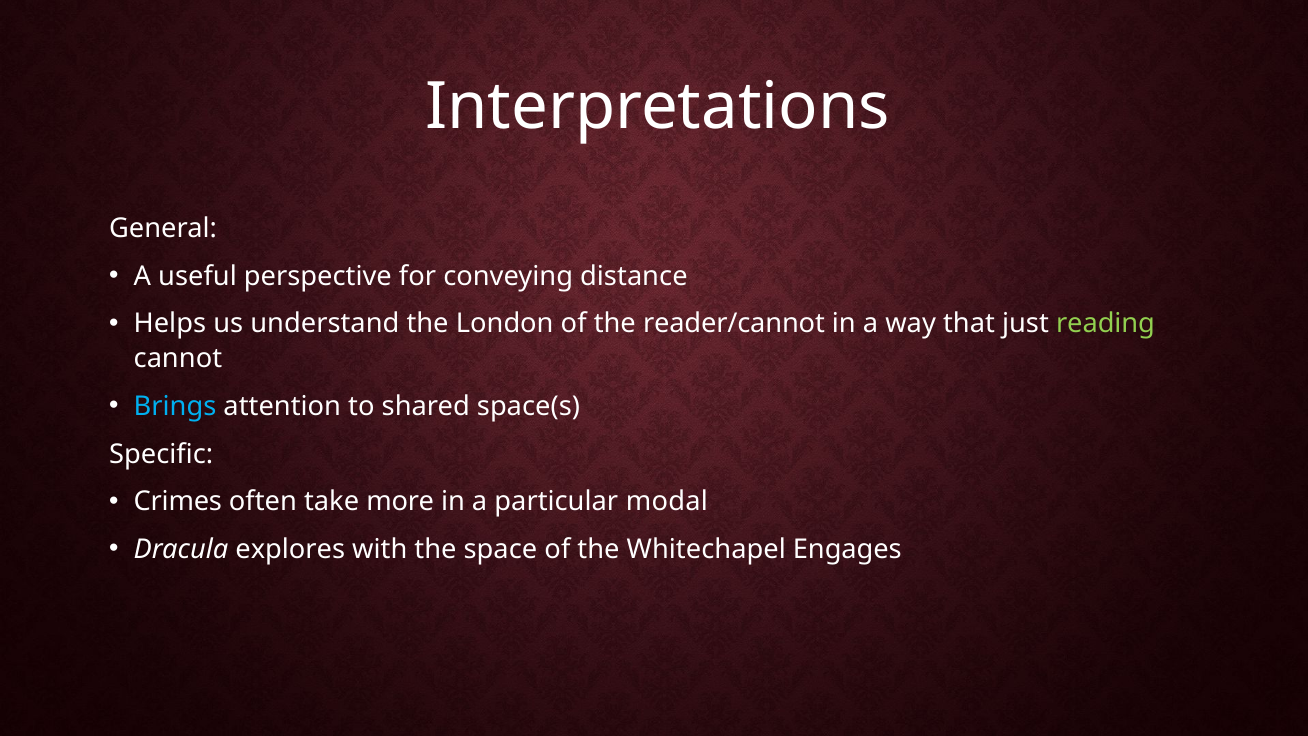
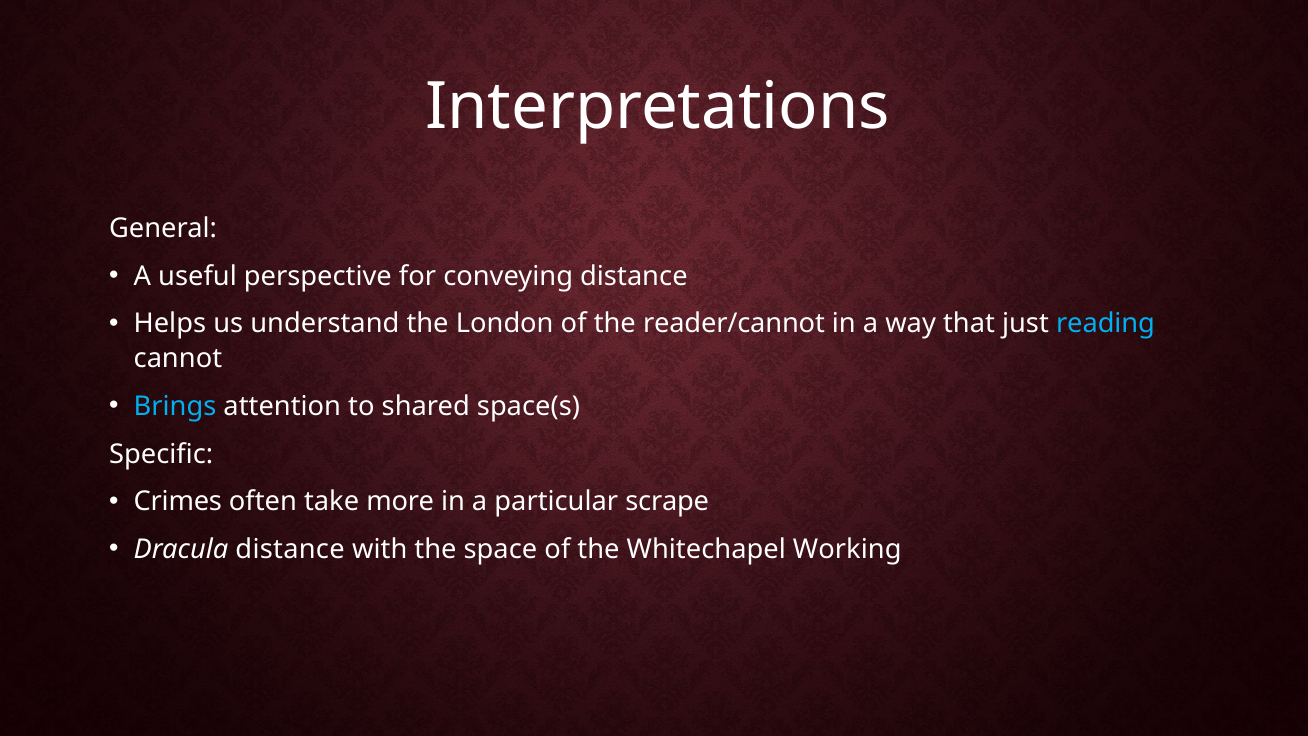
reading colour: light green -> light blue
modal: modal -> scrape
Dracula explores: explores -> distance
Engages: Engages -> Working
